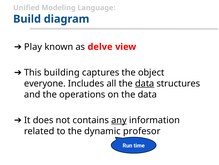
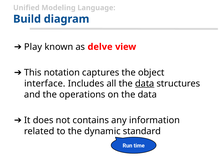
building: building -> notation
everyone: everyone -> interface
any underline: present -> none
profesor: profesor -> standard
